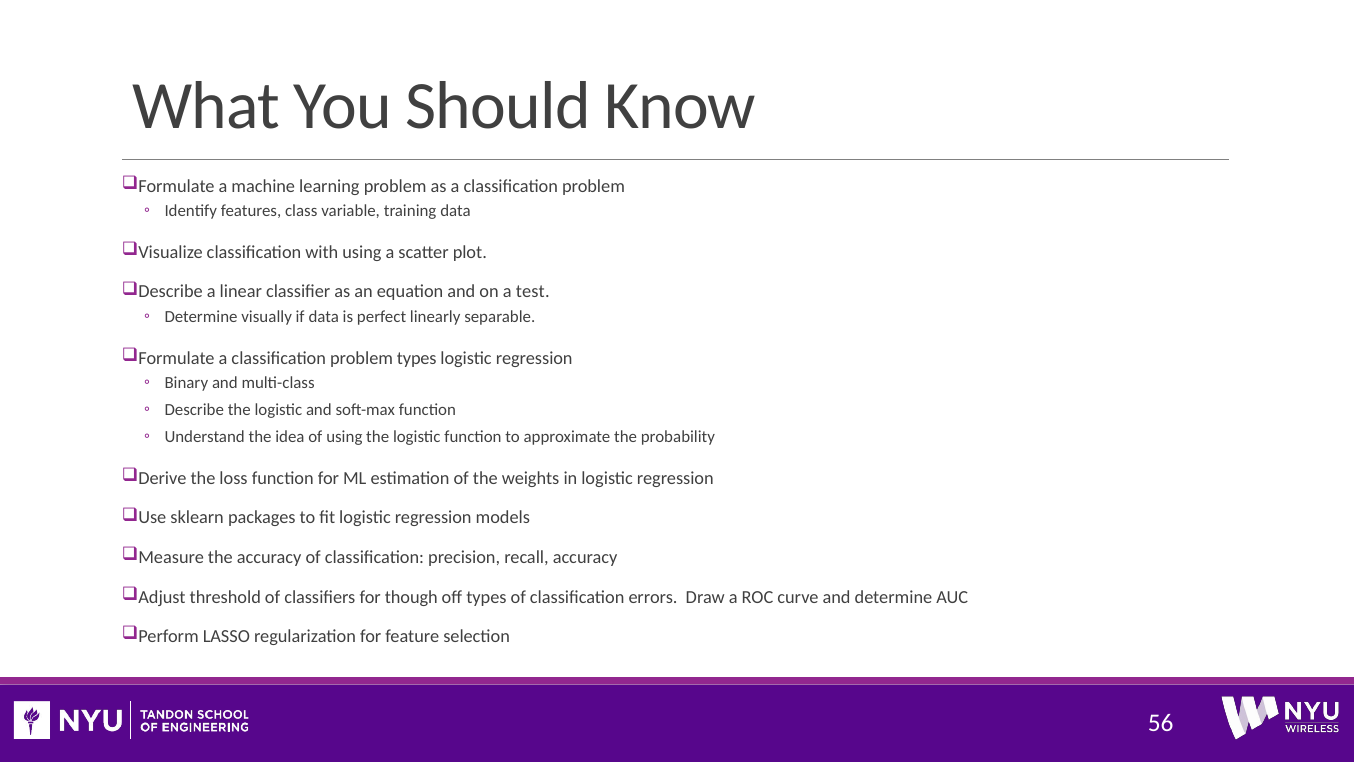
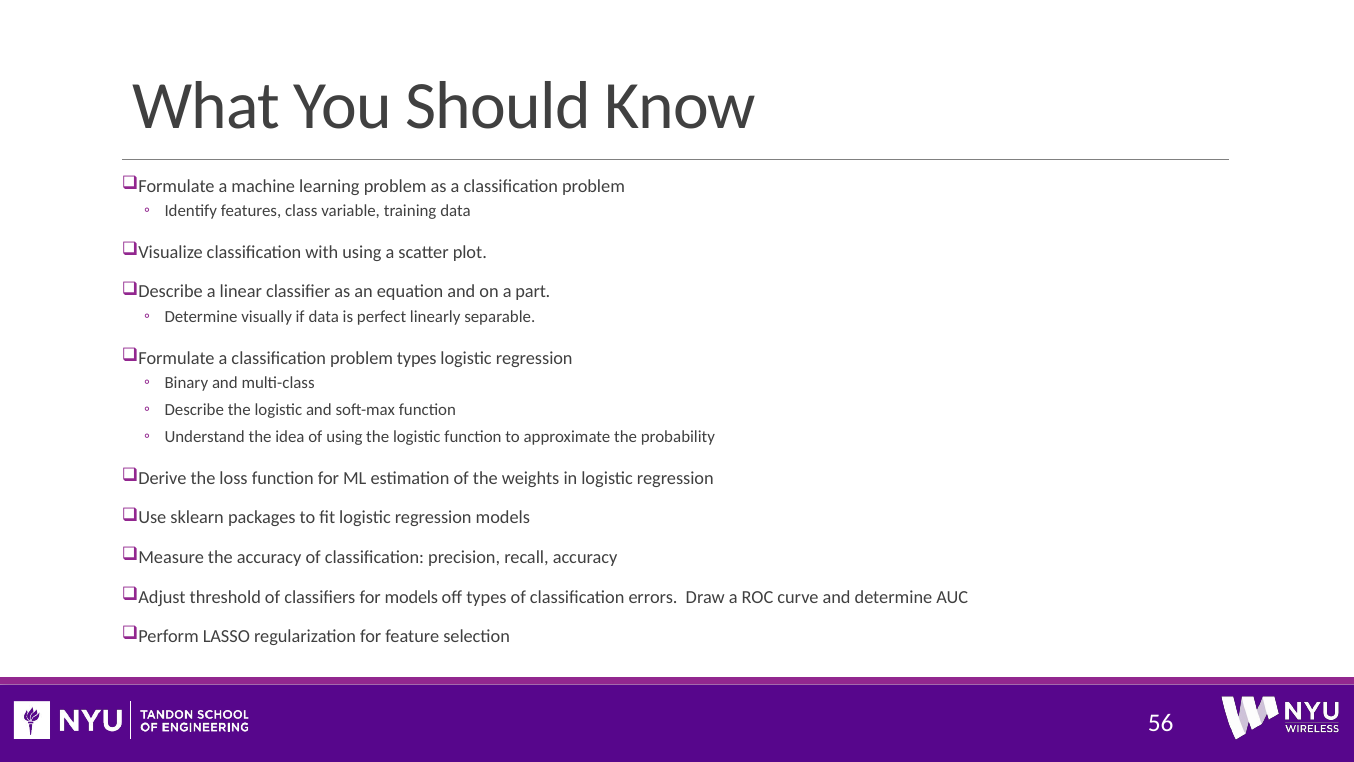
test: test -> part
for though: though -> models
